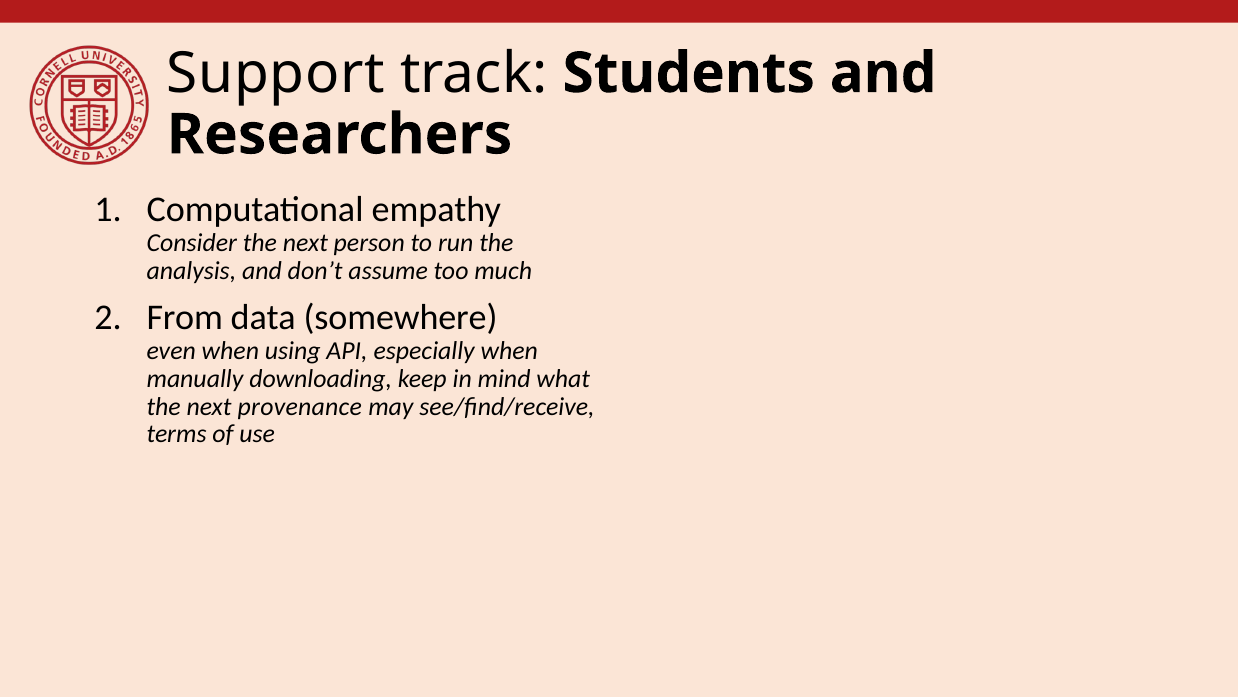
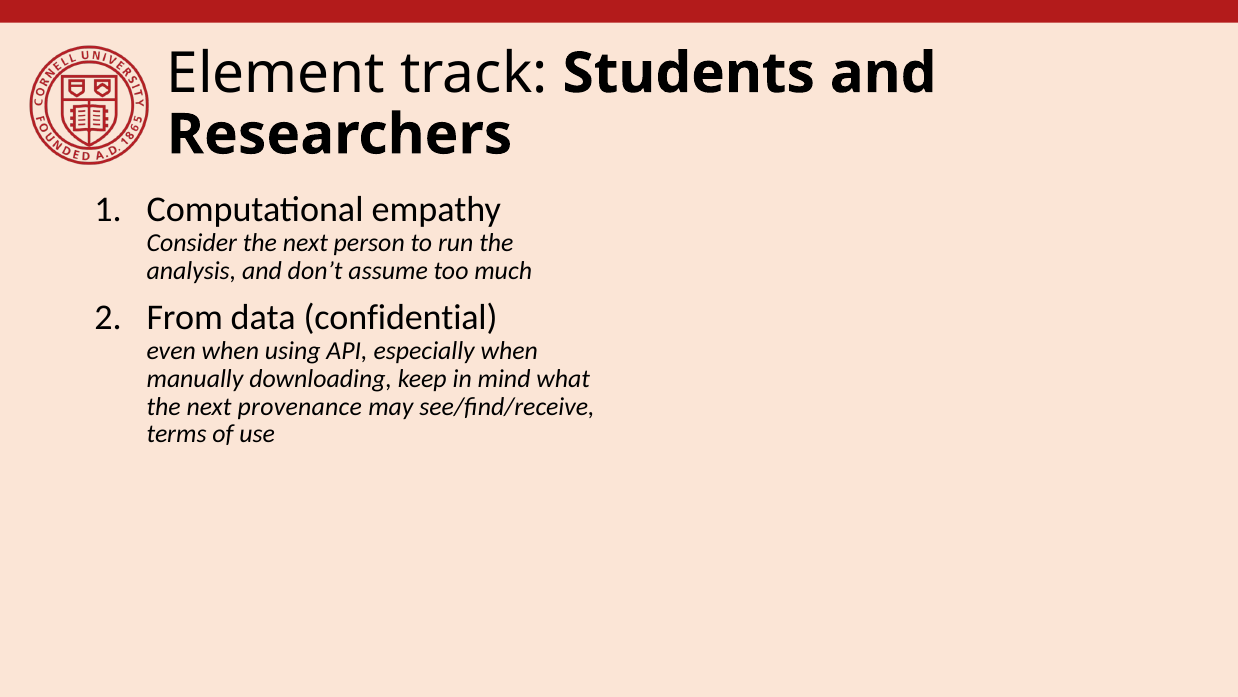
Support: Support -> Element
somewhere: somewhere -> confidential
